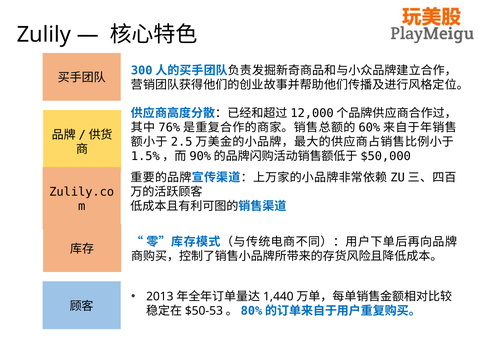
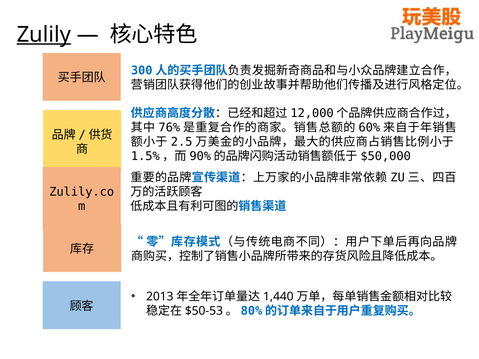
Zulily underline: none -> present
